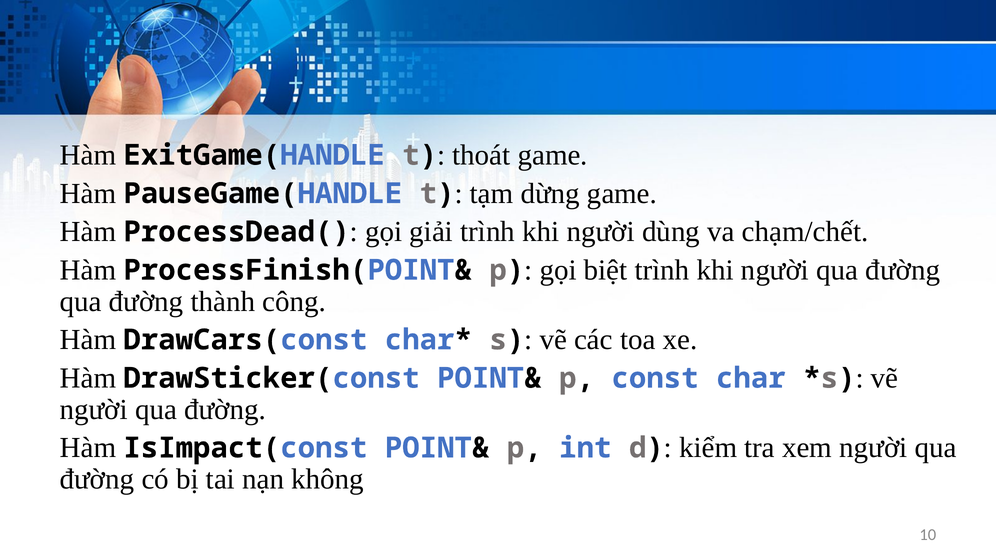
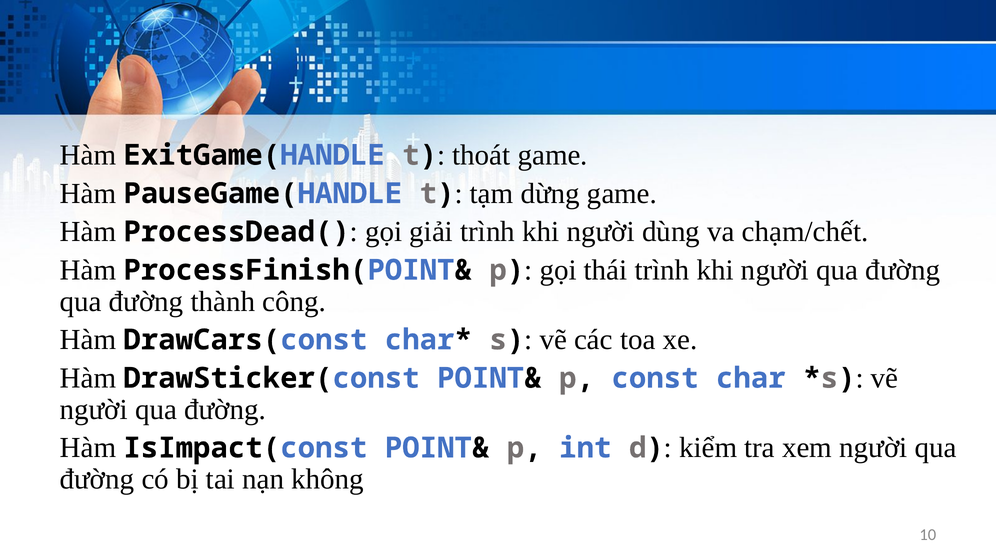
biệt: biệt -> thái
